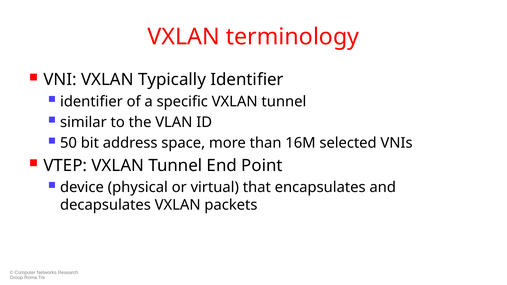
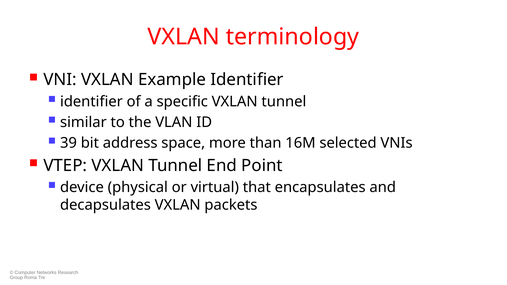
Typically: Typically -> Example
50: 50 -> 39
